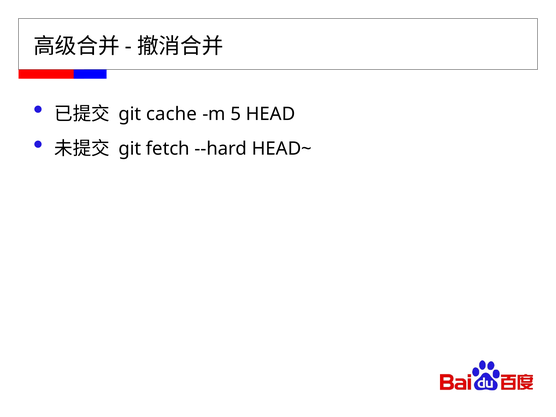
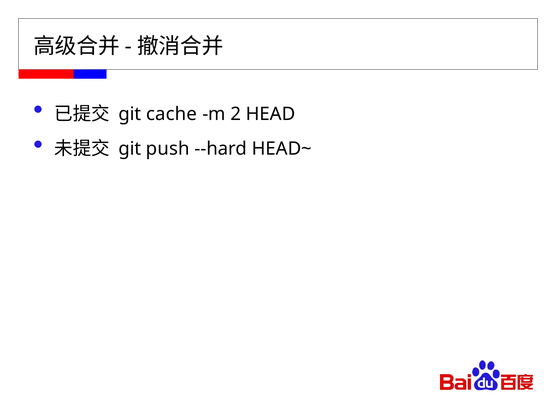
5: 5 -> 2
fetch: fetch -> push
